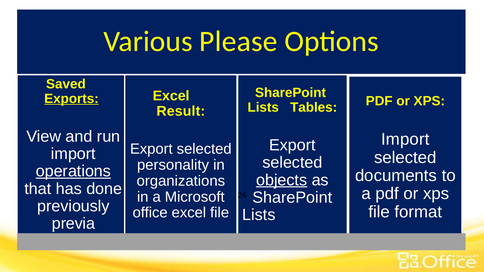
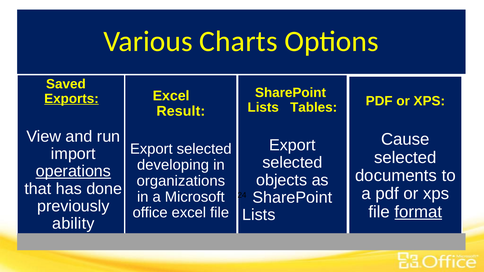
Please: Please -> Charts
Import at (405, 140): Import -> Cause
personality: personality -> developing
objects underline: present -> none
format underline: none -> present
previa: previa -> ability
